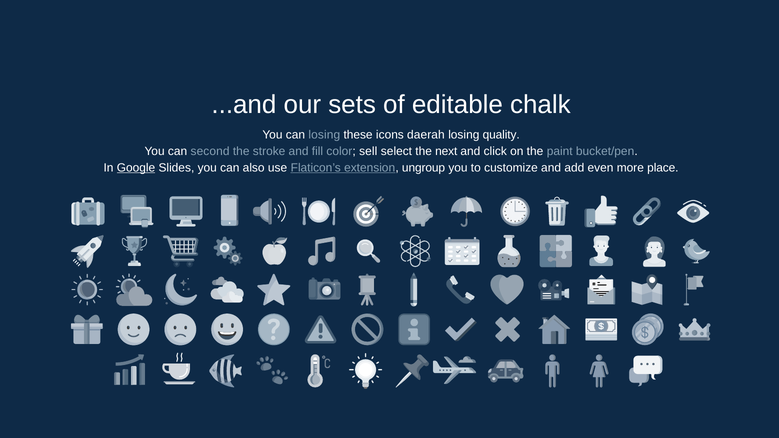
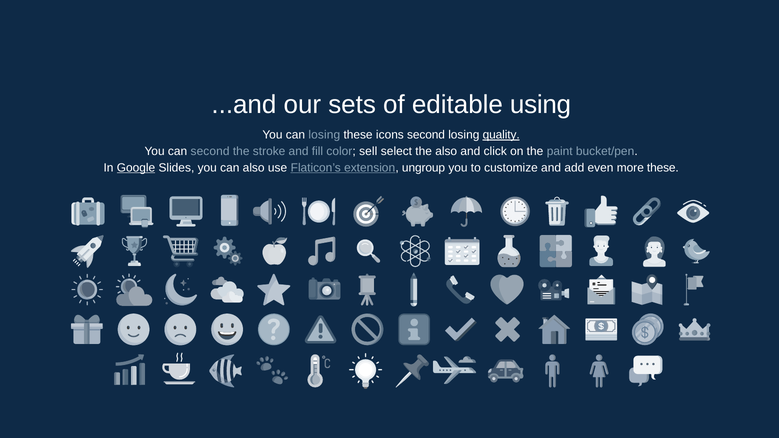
chalk: chalk -> using
icons daerah: daerah -> second
quality underline: none -> present
the next: next -> also
more place: place -> these
